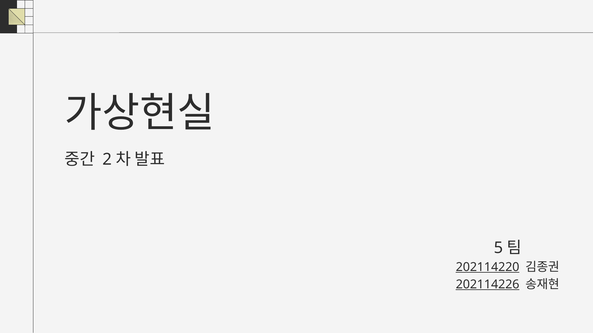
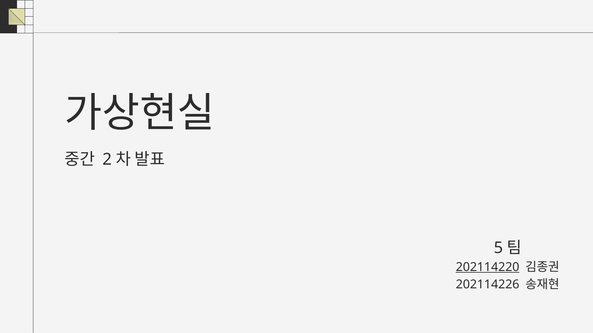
202114226 underline: present -> none
